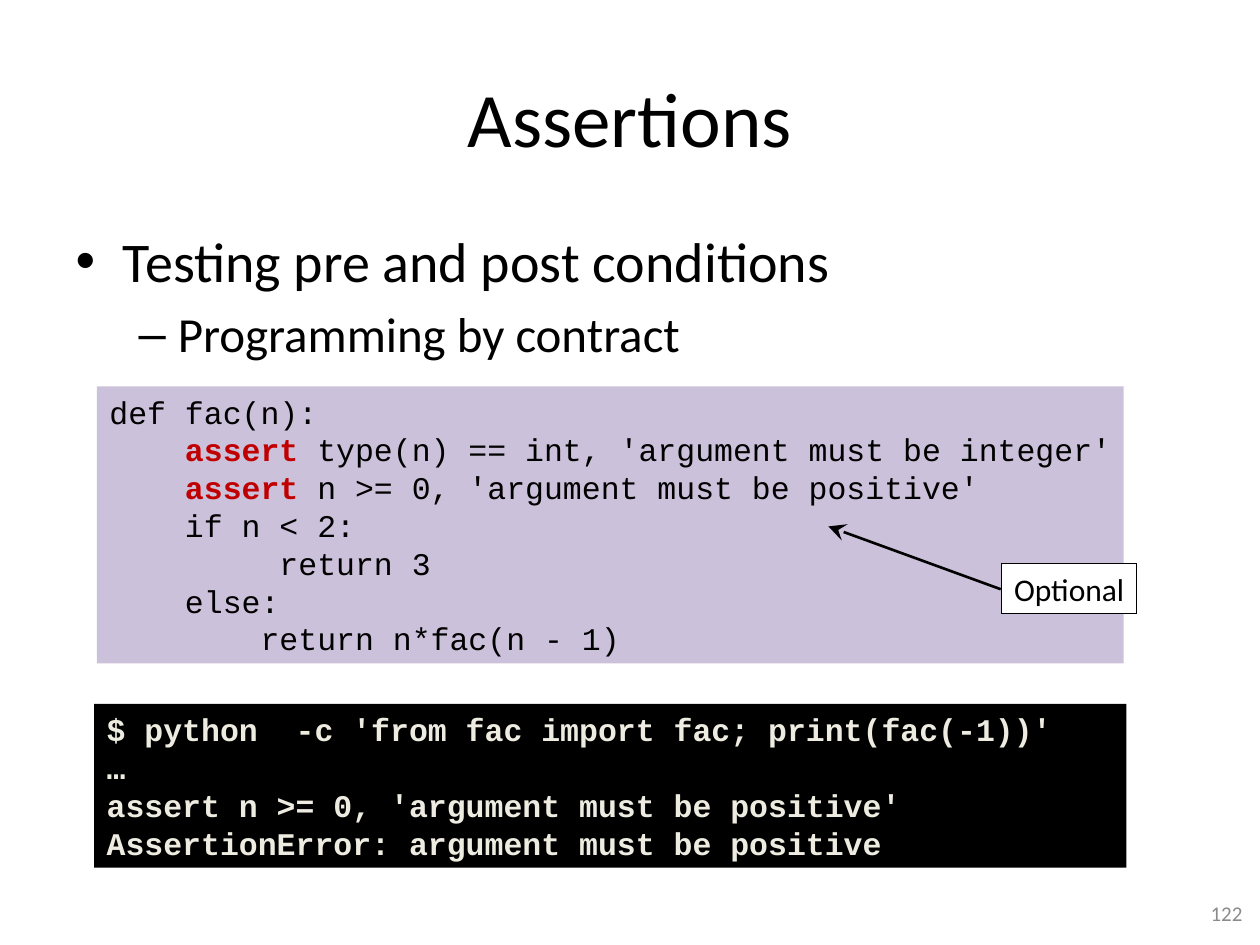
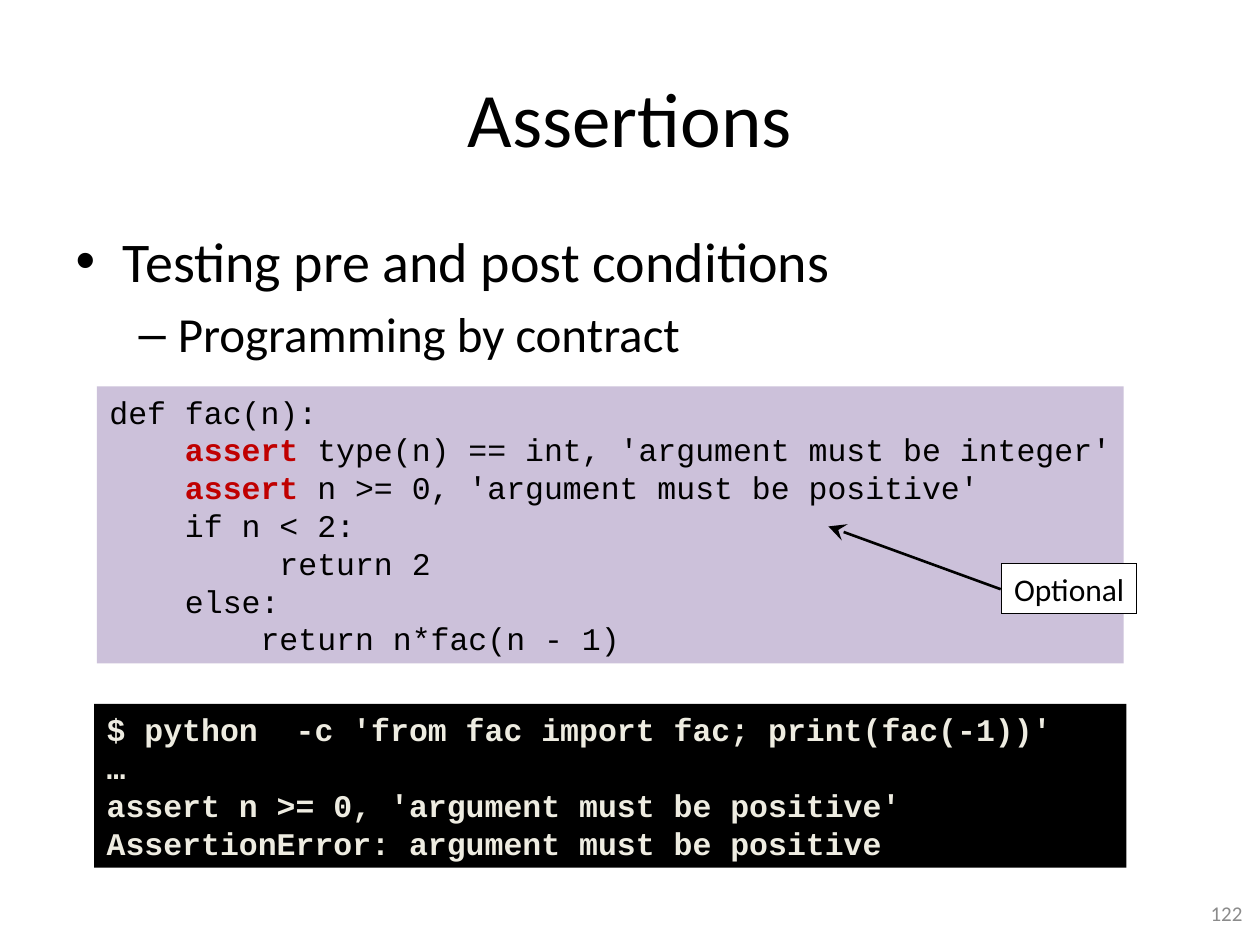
return 3: 3 -> 2
